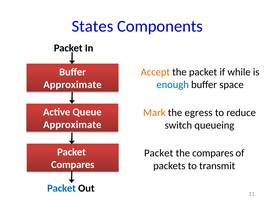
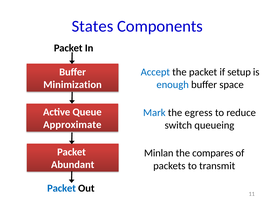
Accept colour: orange -> blue
while: while -> setup
Approximate at (72, 85): Approximate -> Minimization
Mark colour: orange -> blue
Packet at (159, 153): Packet -> Minlan
Compares at (73, 165): Compares -> Abundant
